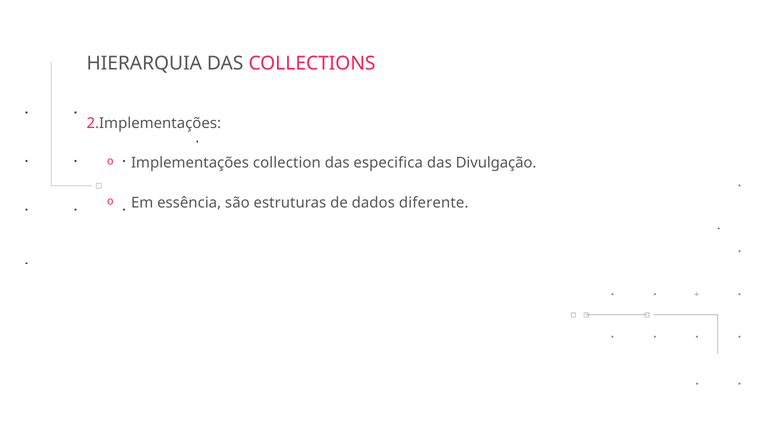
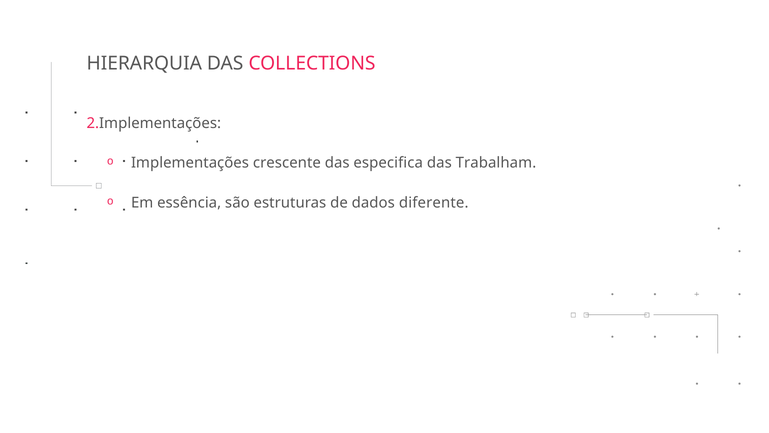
collection: collection -> crescente
Divulgação: Divulgação -> Trabalham
